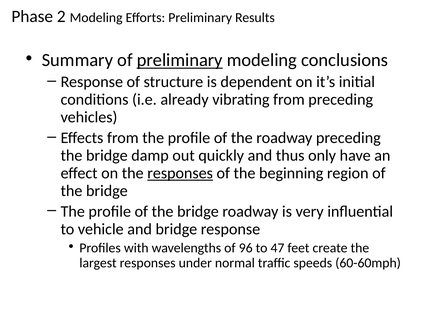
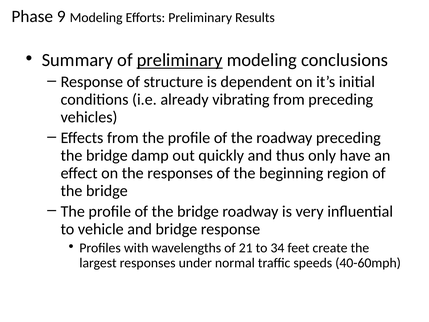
2: 2 -> 9
responses at (180, 173) underline: present -> none
96: 96 -> 21
47: 47 -> 34
60-60mph: 60-60mph -> 40-60mph
